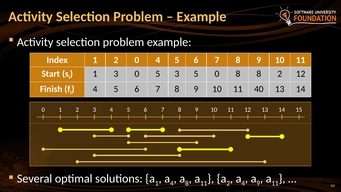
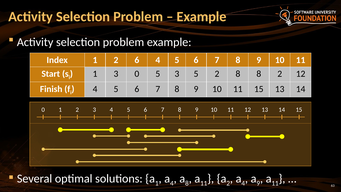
2 0: 0 -> 6
5 0: 0 -> 2
11 40: 40 -> 15
